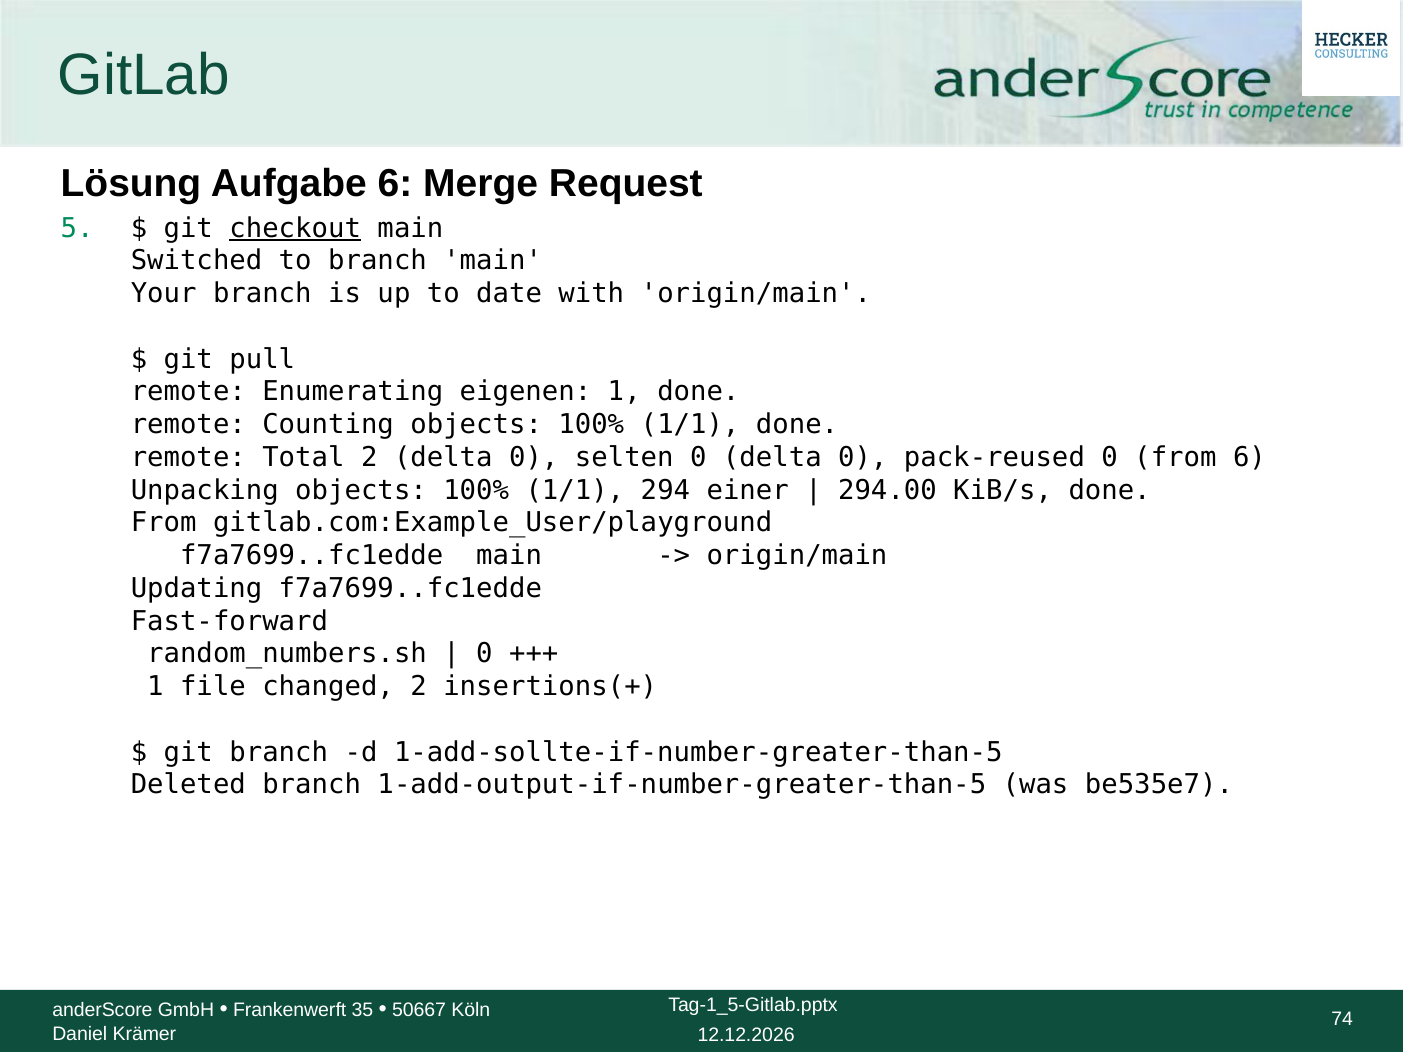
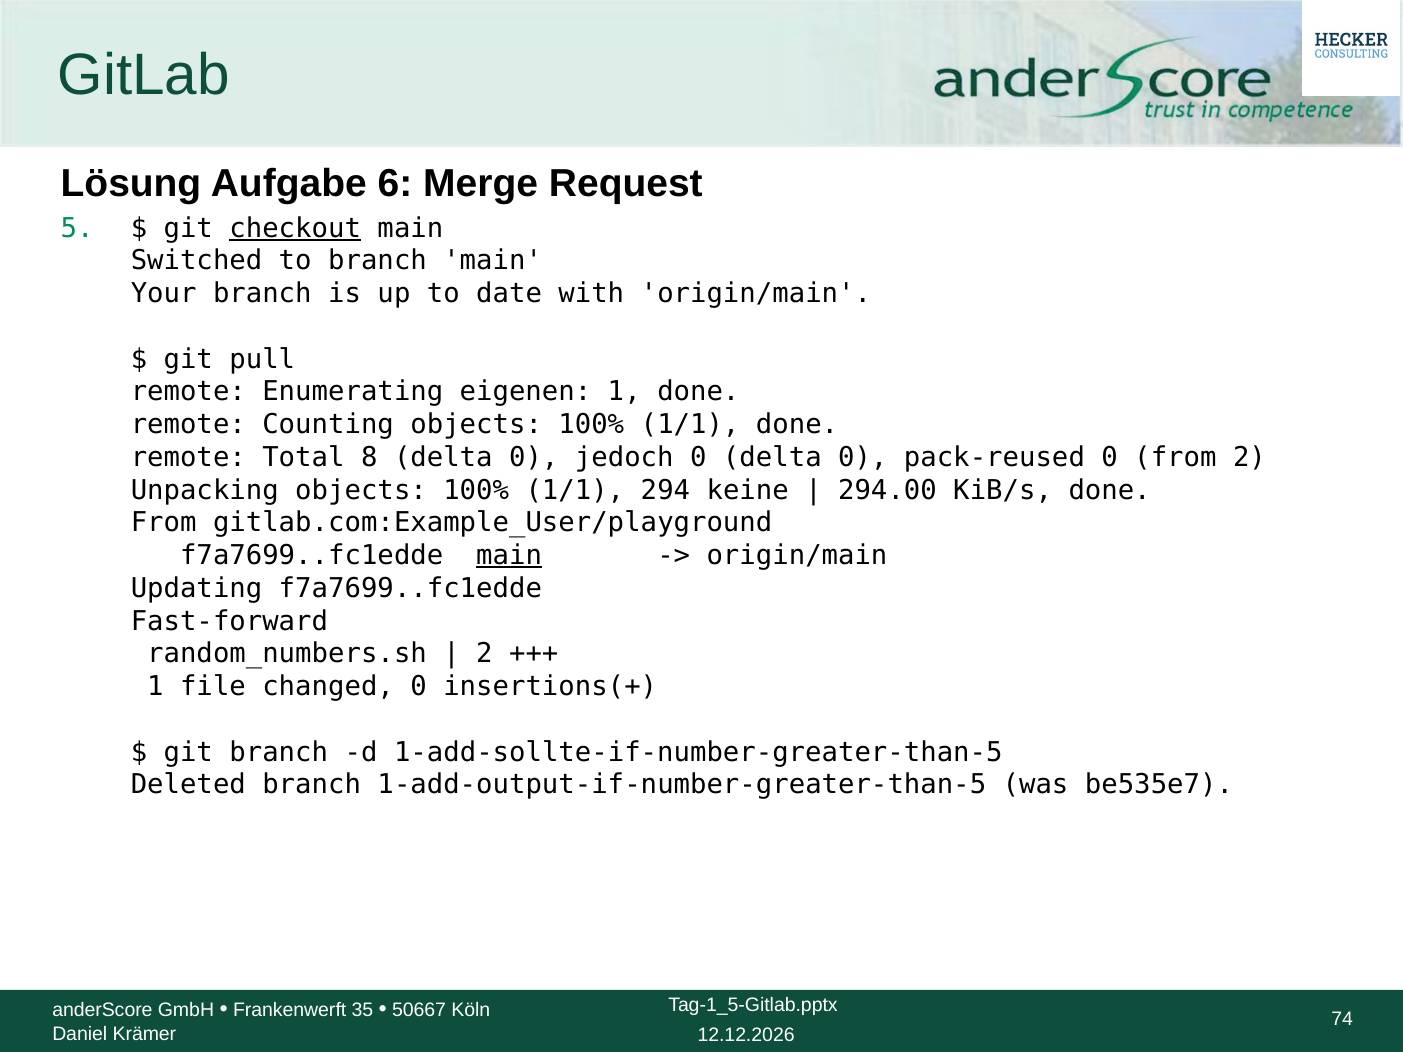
Total 2: 2 -> 8
selten: selten -> jedoch
from 6: 6 -> 2
einer: einer -> keine
main at (509, 556) underline: none -> present
0 at (484, 654): 0 -> 2
changed 2: 2 -> 0
